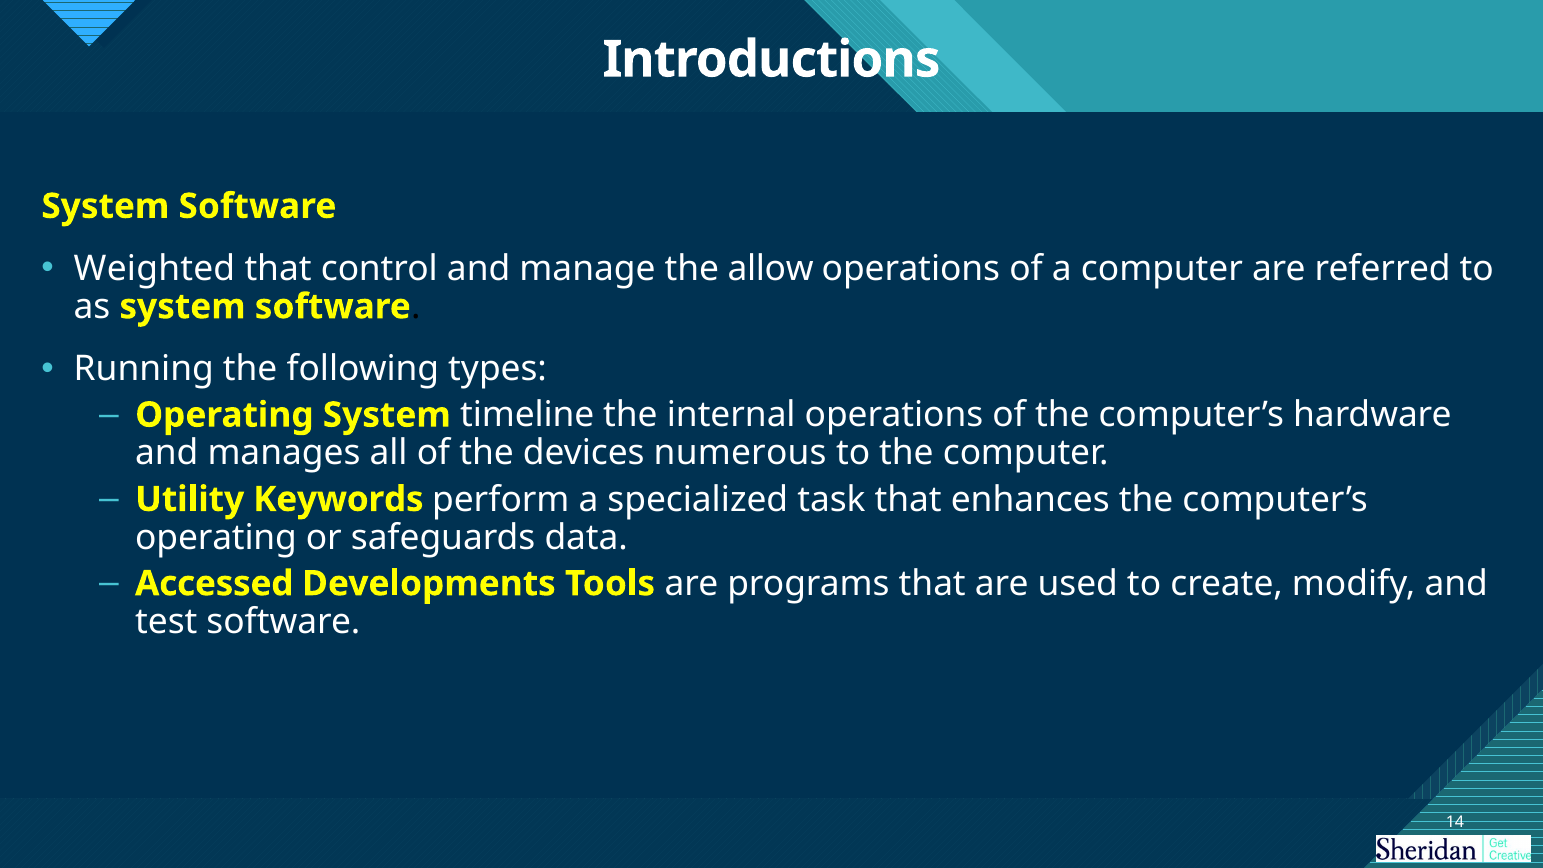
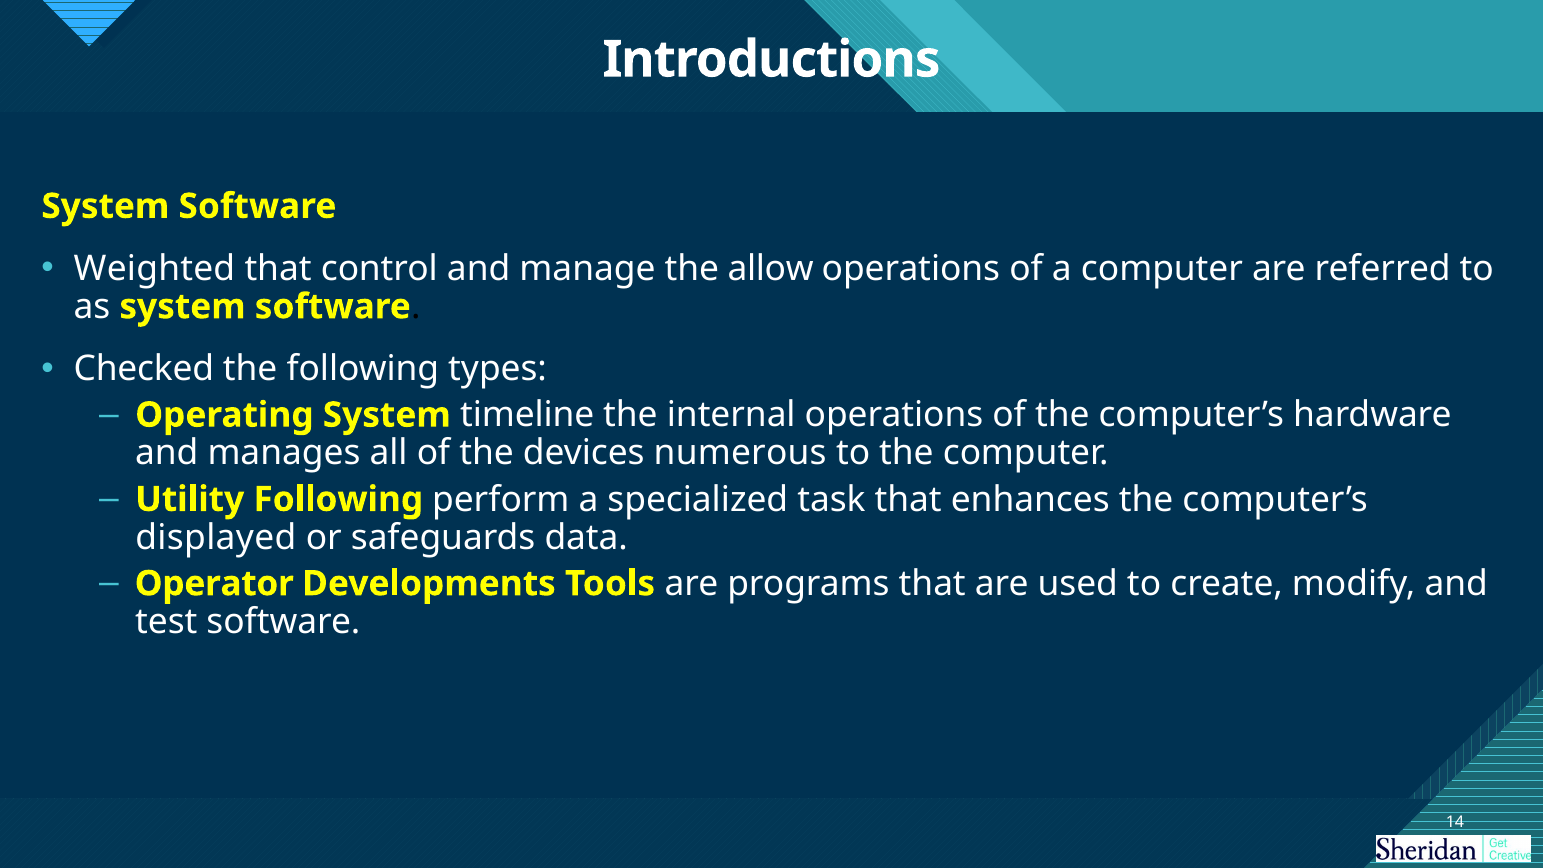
Running: Running -> Checked
Utility Keywords: Keywords -> Following
operating at (216, 537): operating -> displayed
Accessed: Accessed -> Operator
